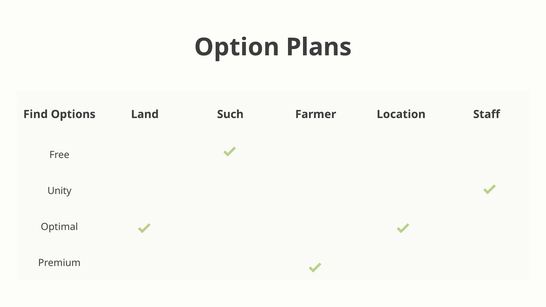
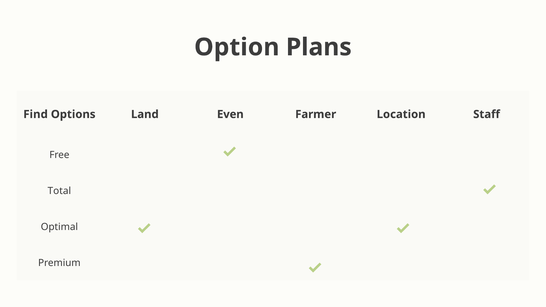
Such: Such -> Even
Unity: Unity -> Total
